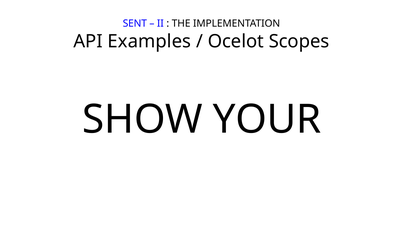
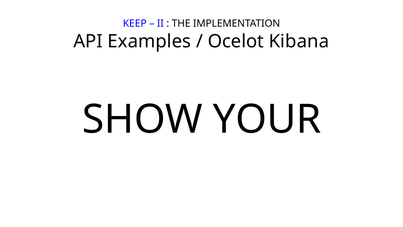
SENT: SENT -> KEEP
Scopes: Scopes -> Kibana
